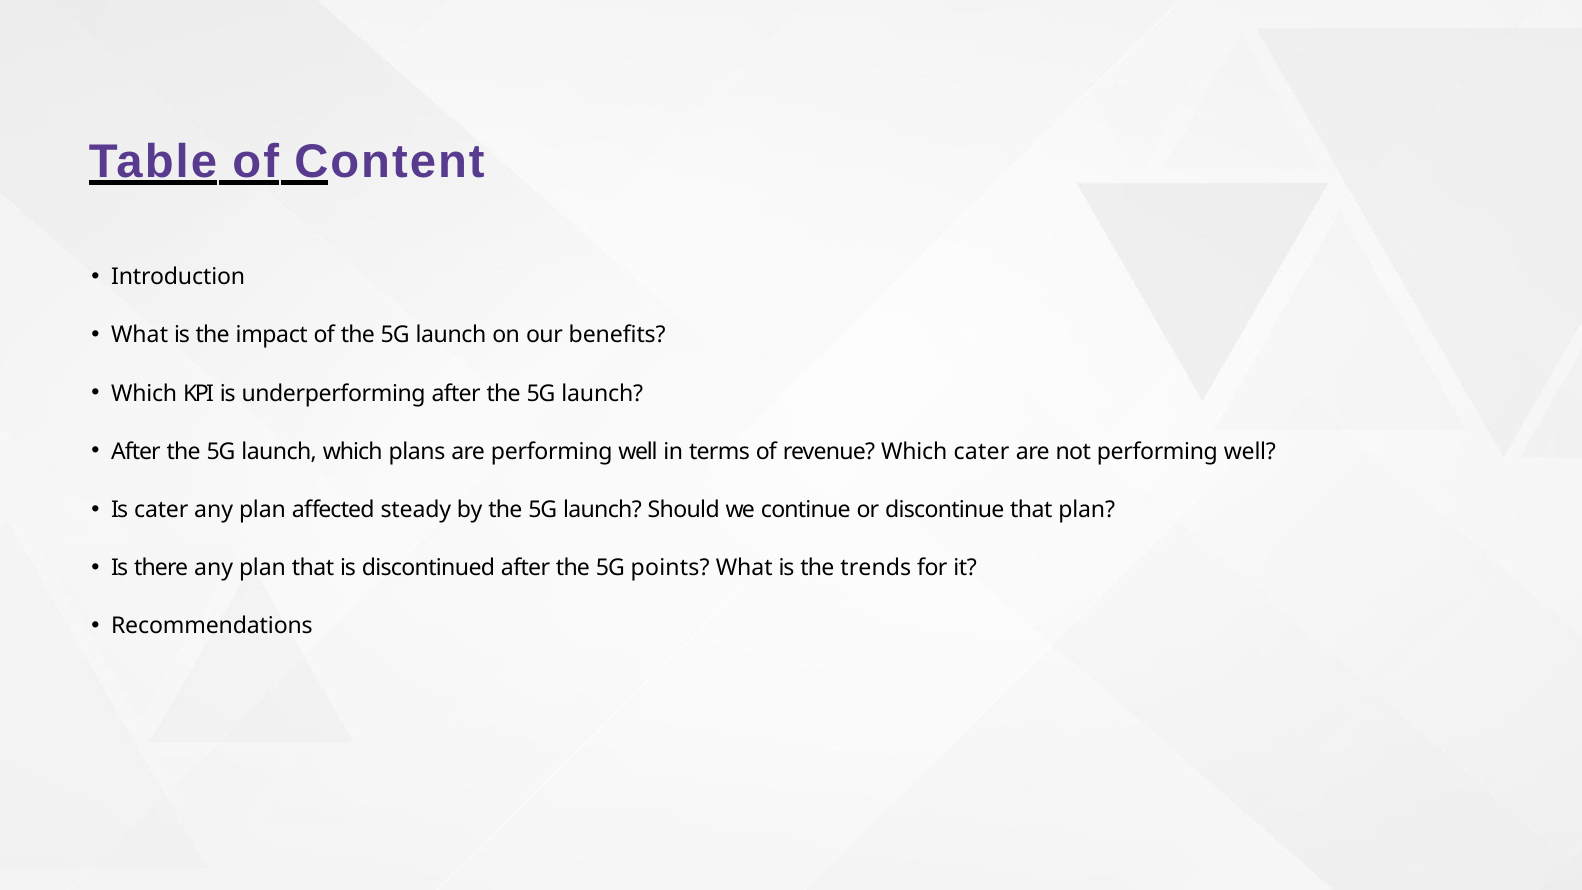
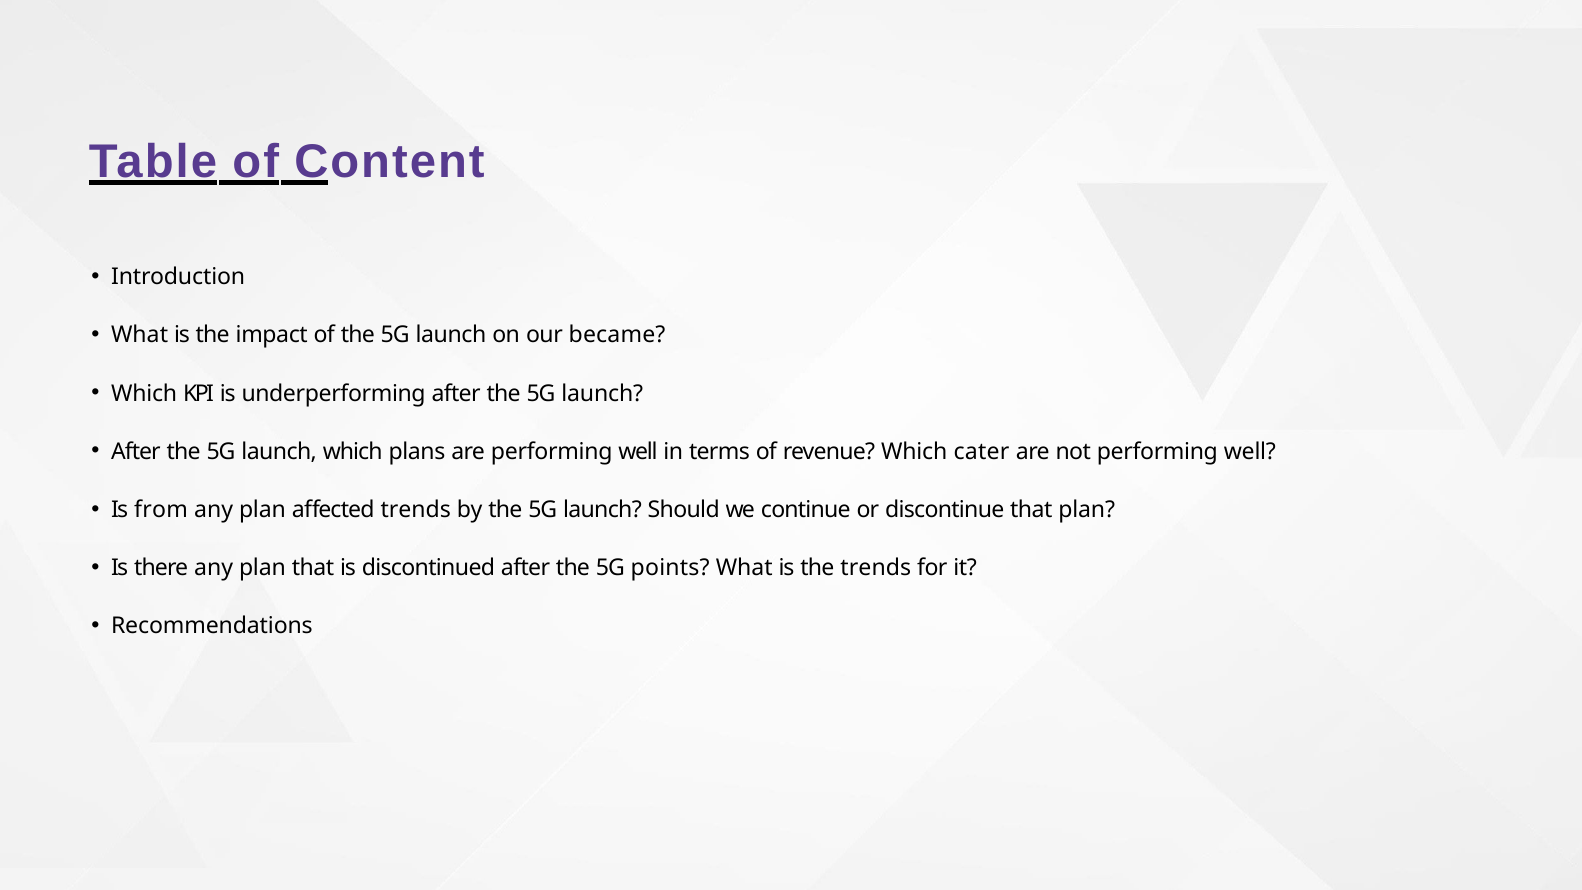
benefits: benefits -> became
Is cater: cater -> from
affected steady: steady -> trends
